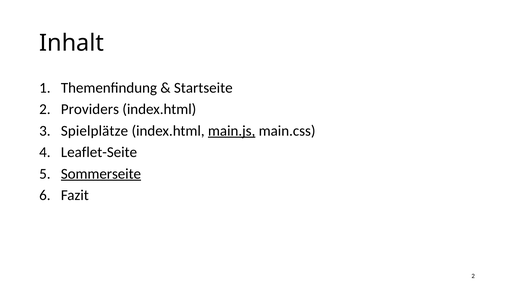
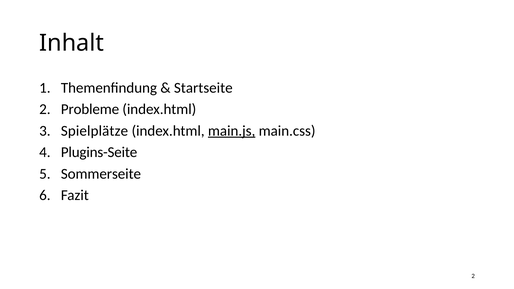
Providers: Providers -> Probleme
Leaflet-Seite: Leaflet-Seite -> Plugins-Seite
Sommerseite underline: present -> none
